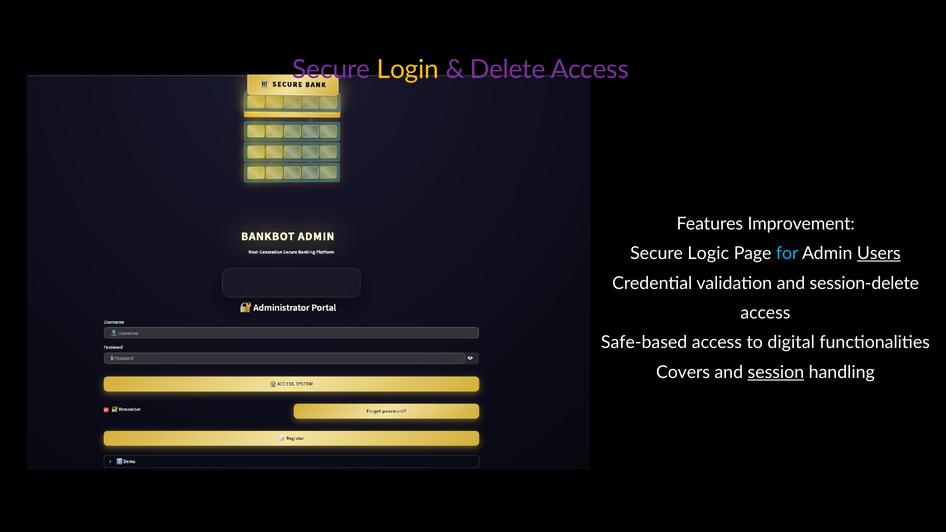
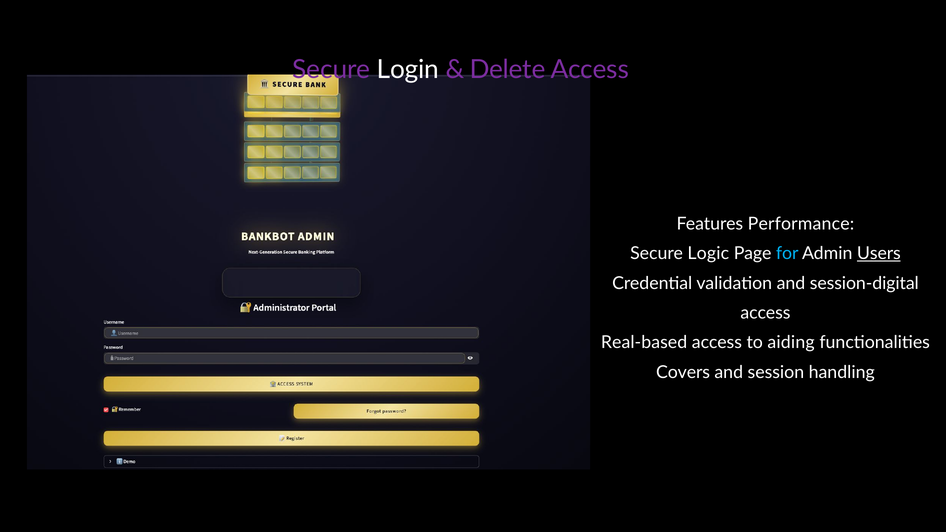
Login colour: yellow -> white
Improvement: Improvement -> Performance
session-delete: session-delete -> session-digital
Safe-based: Safe-based -> Real-based
digital: digital -> aiding
session underline: present -> none
